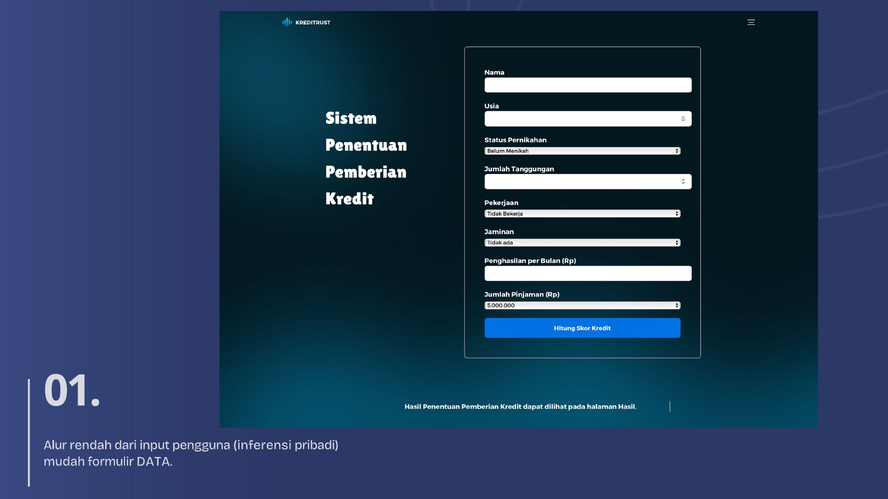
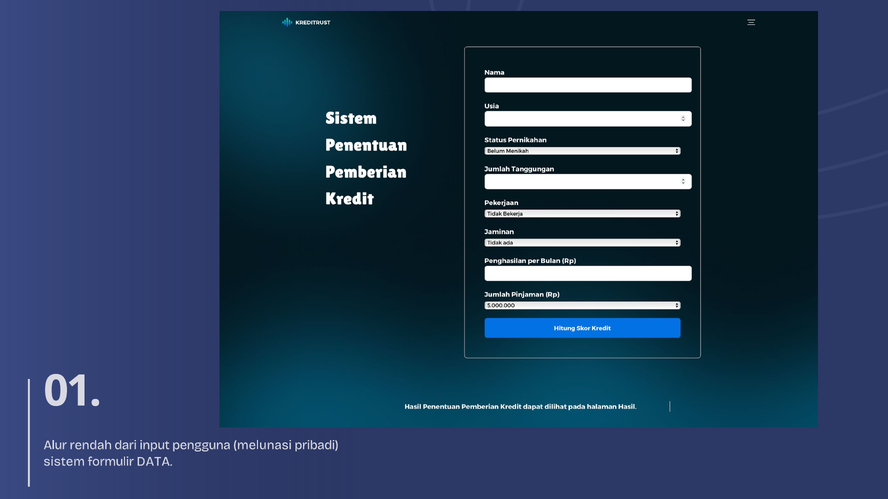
inferensi: inferensi -> melunasi
mudah: mudah -> sistem
